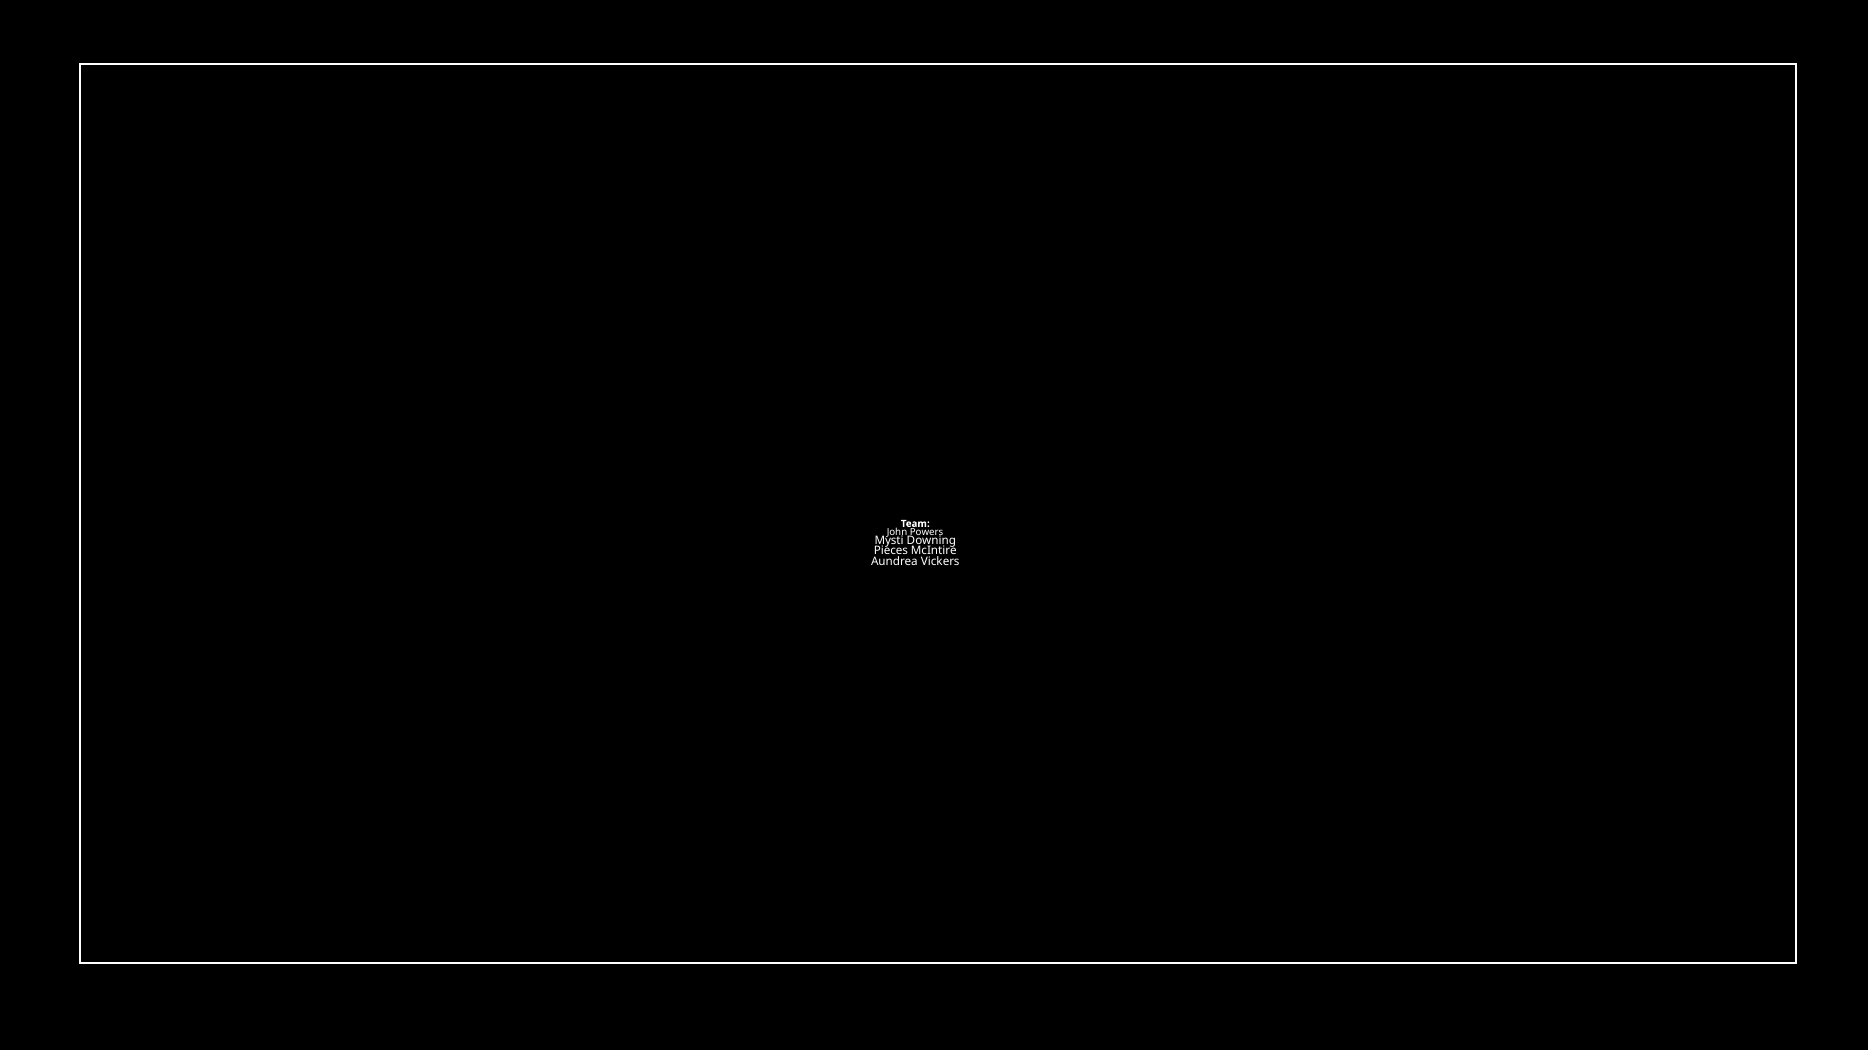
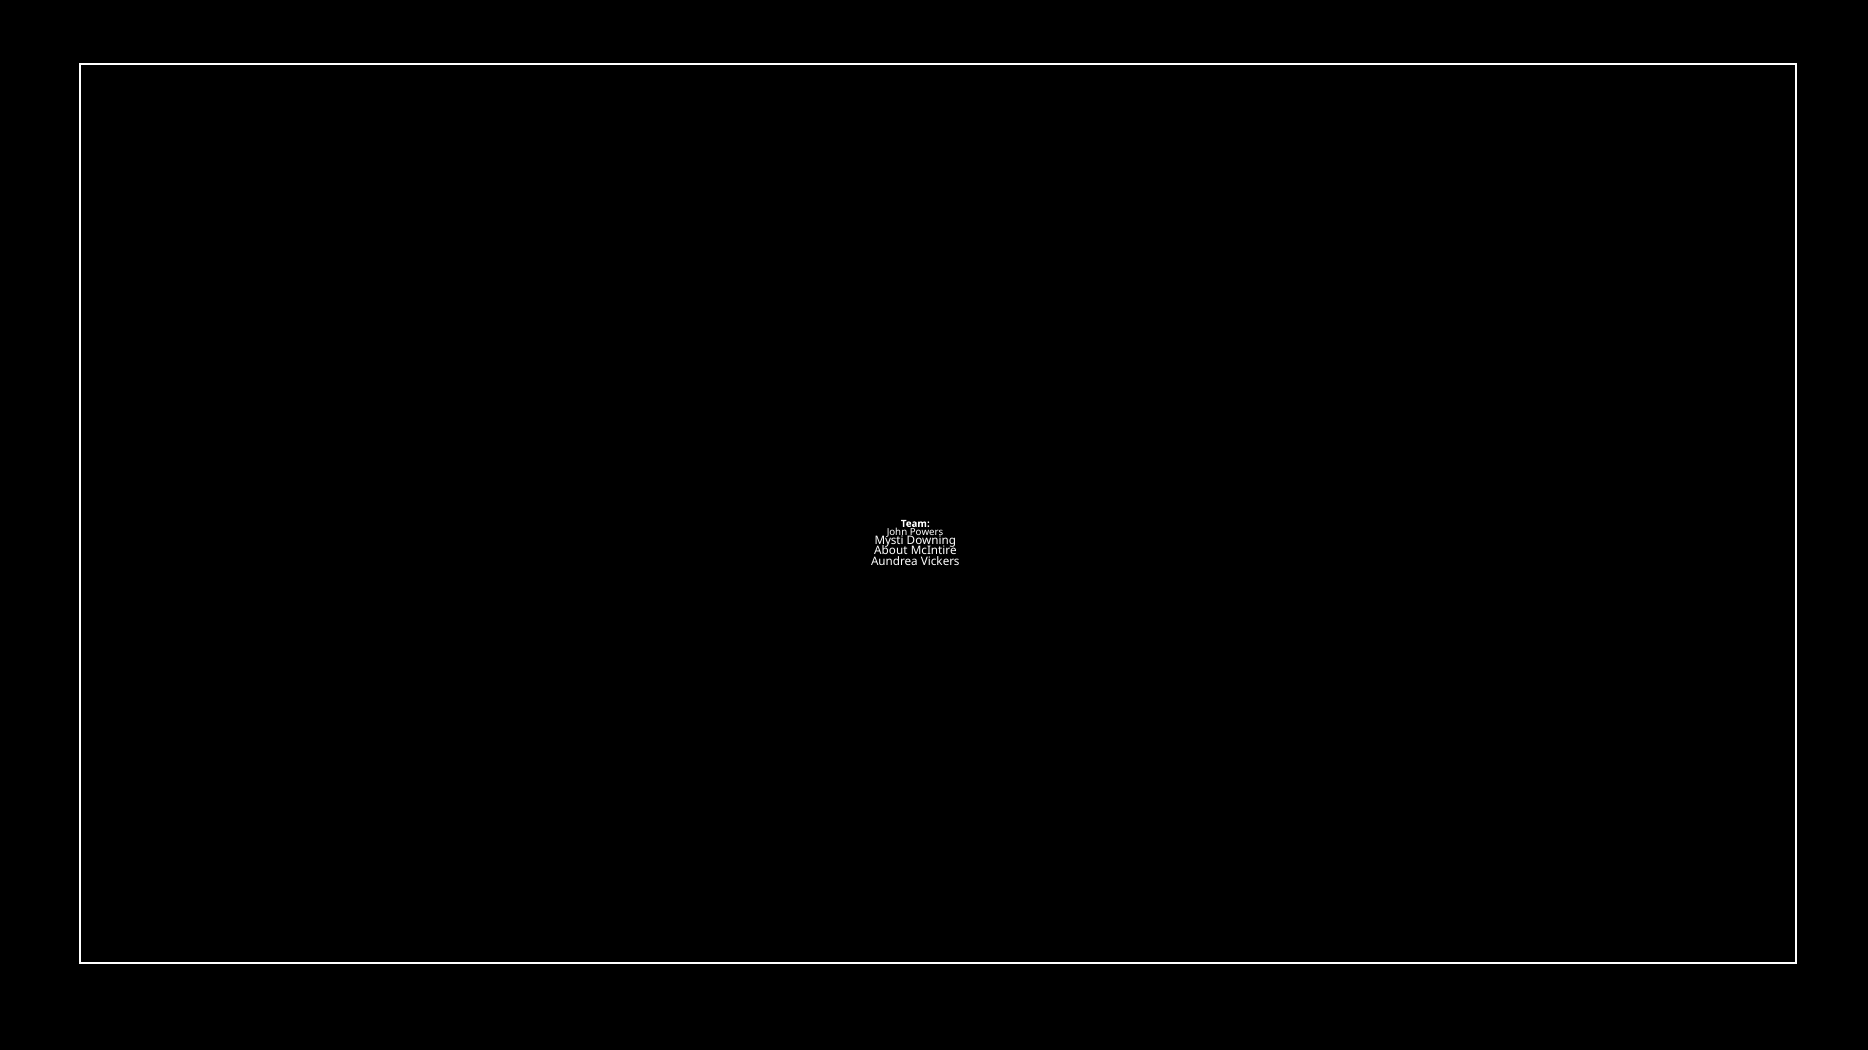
Pieces: Pieces -> About
